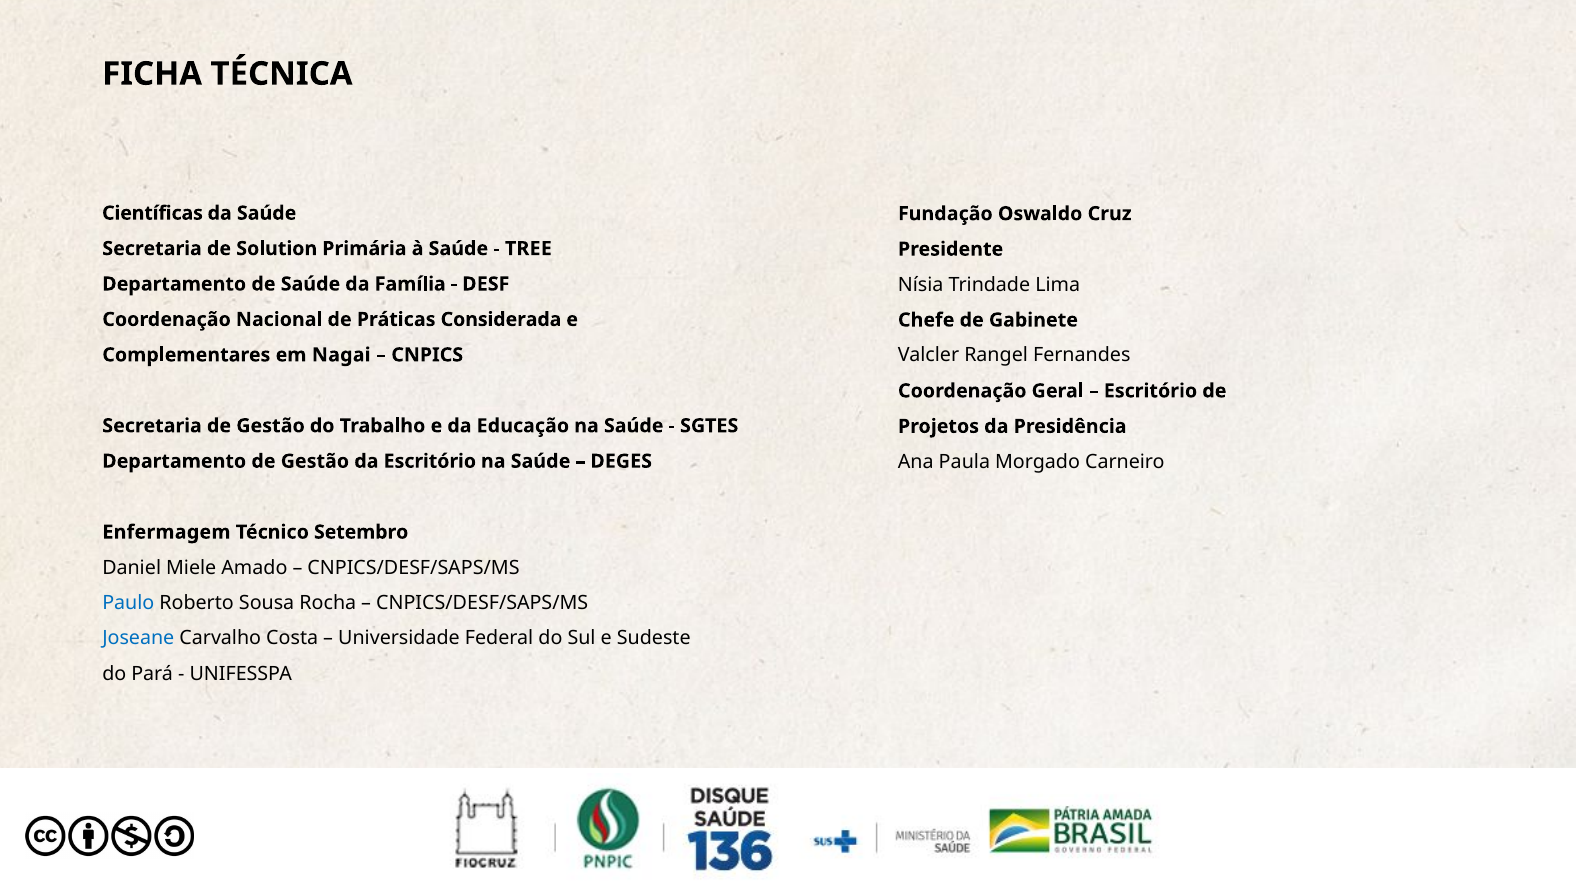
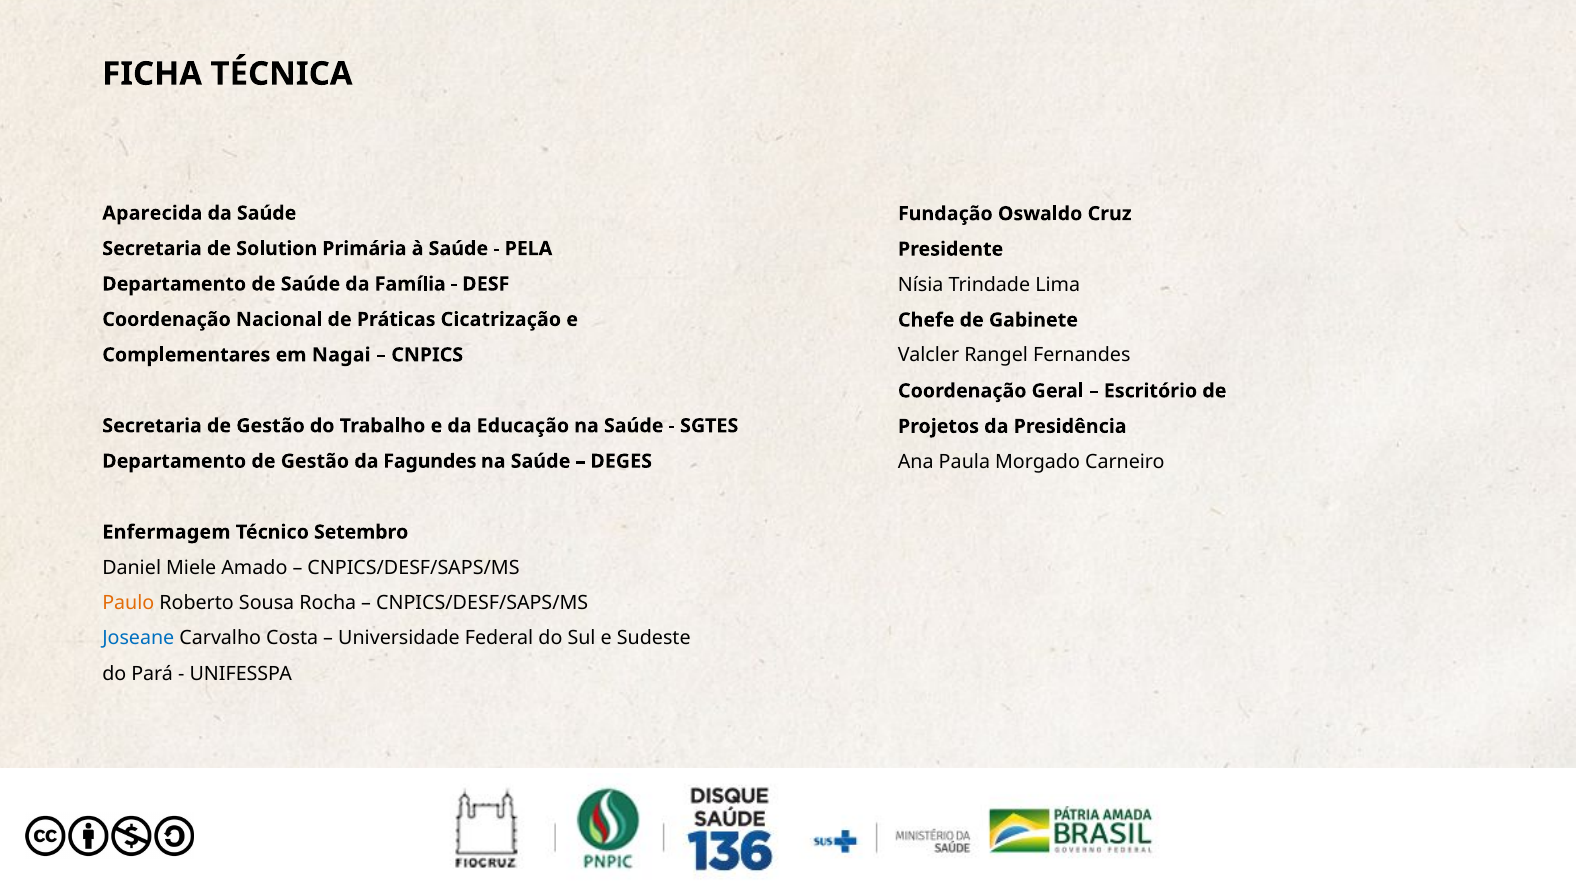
Científicas: Científicas -> Aparecida
TREE: TREE -> PELA
Considerada: Considerada -> Cicatrização
da Escritório: Escritório -> Fagundes
Paulo colour: blue -> orange
